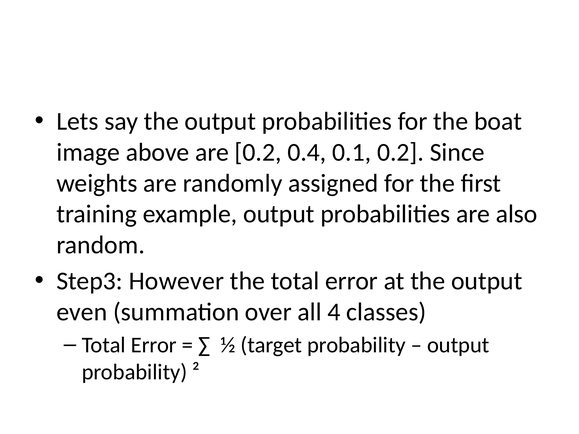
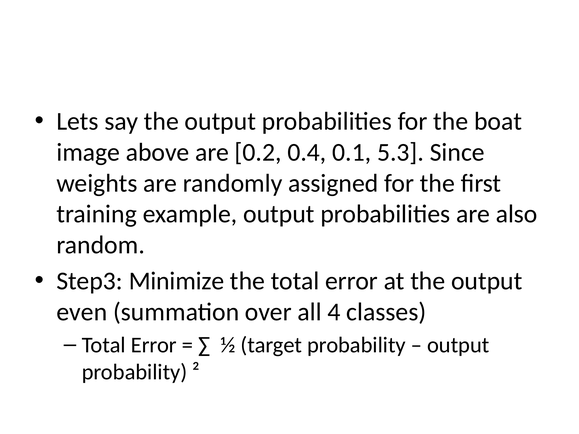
0.1 0.2: 0.2 -> 5.3
However: However -> Minimize
